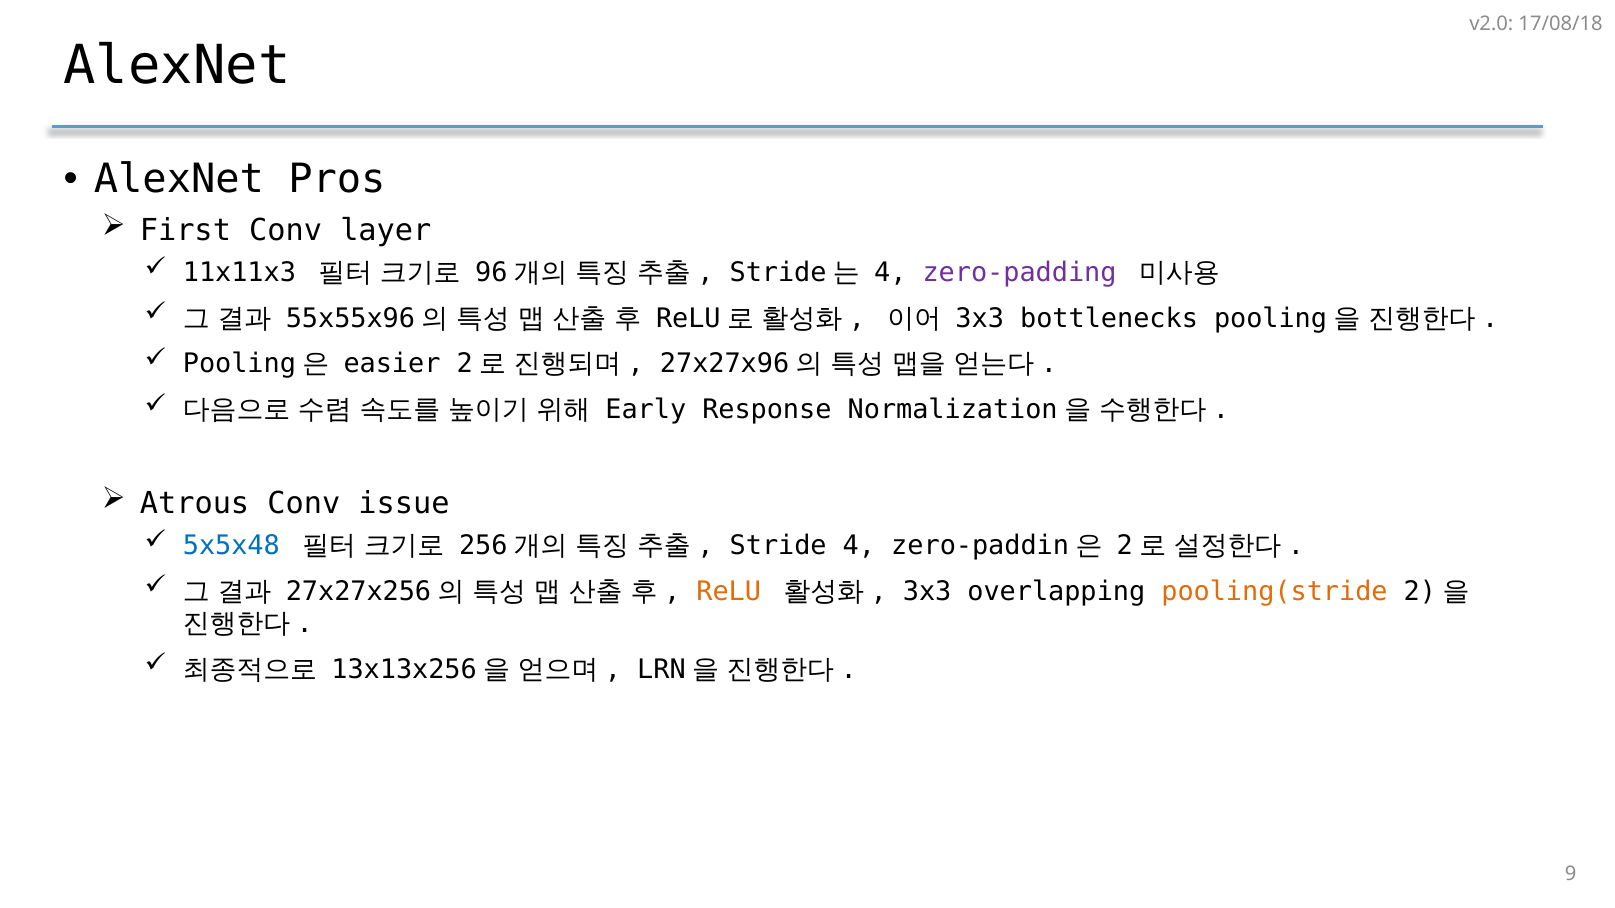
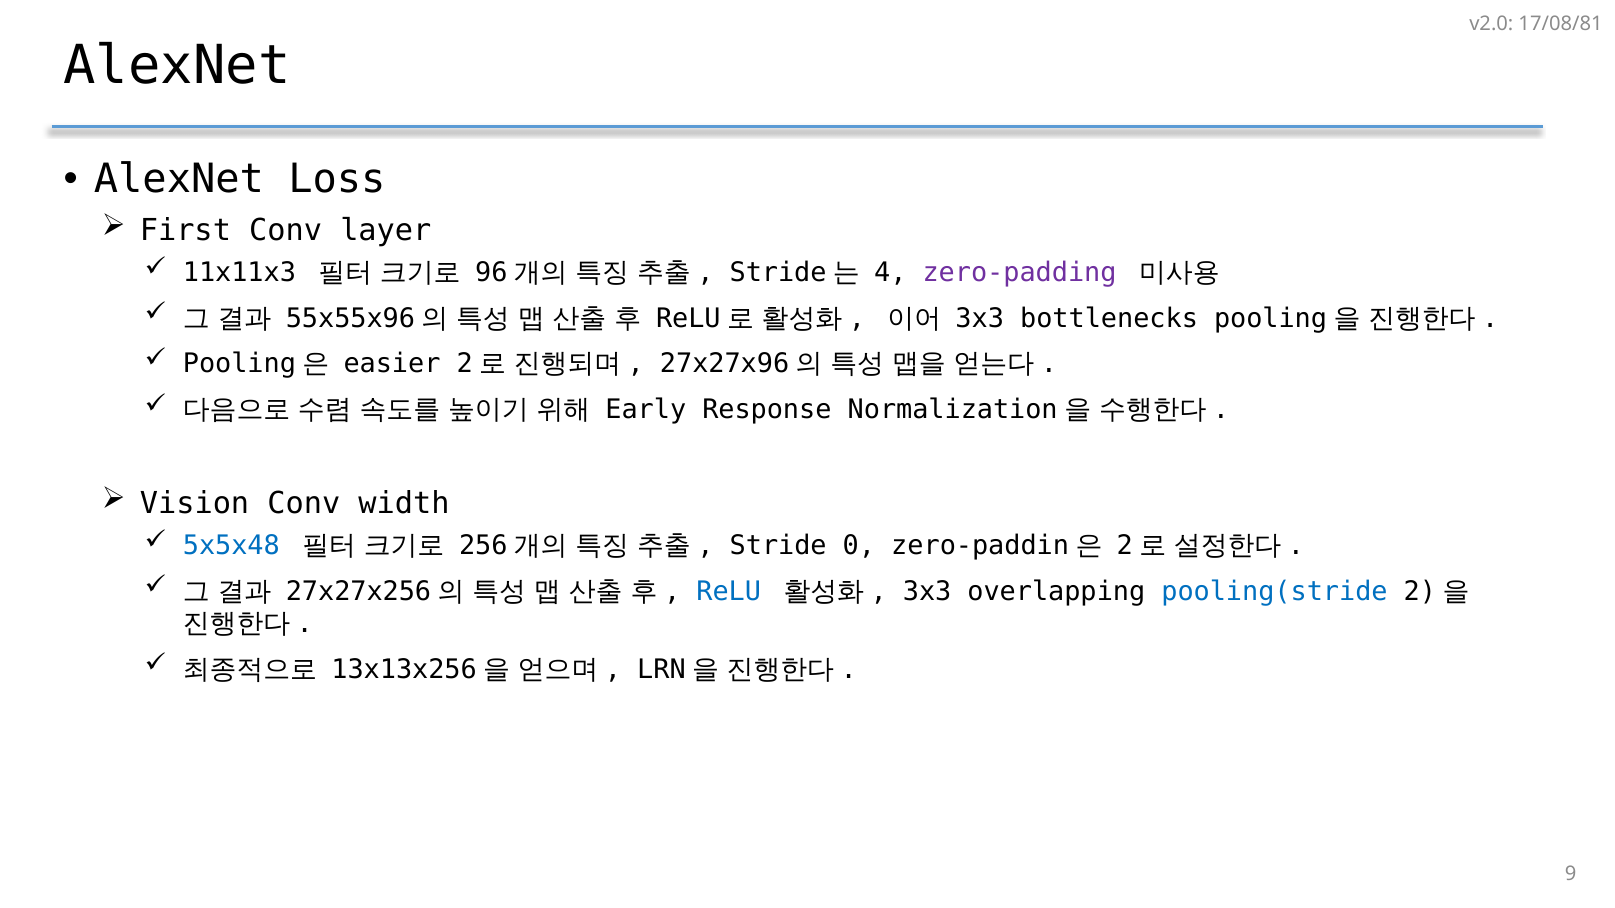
17/08/18: 17/08/18 -> 17/08/81
Pros: Pros -> Loss
Atrous: Atrous -> Vision
issue: issue -> width
Stride 4: 4 -> 0
ReLU colour: orange -> blue
pooling(stride colour: orange -> blue
